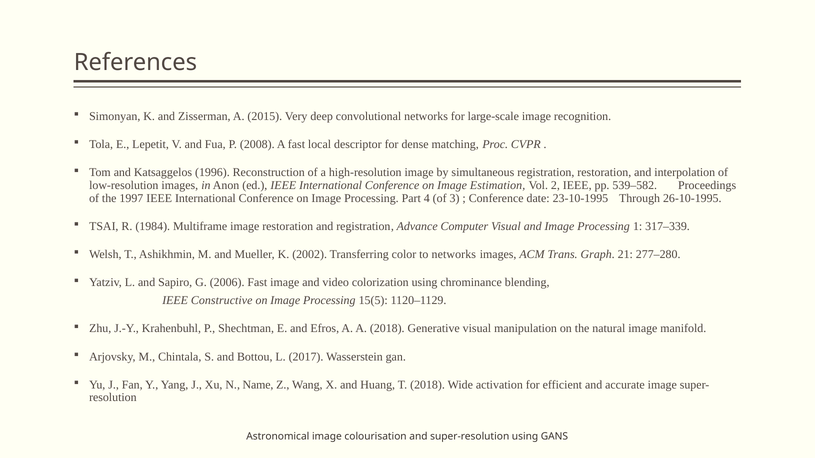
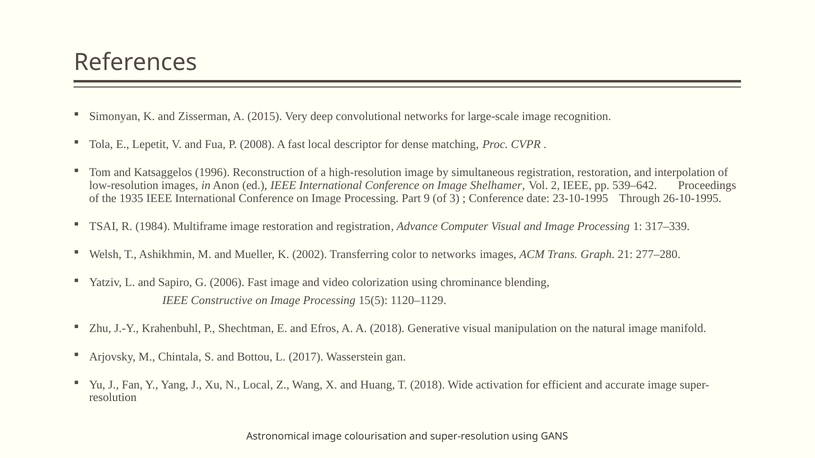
Estimation: Estimation -> Shelhamer
539–582: 539–582 -> 539–642
1997: 1997 -> 1935
4: 4 -> 9
N Name: Name -> Local
